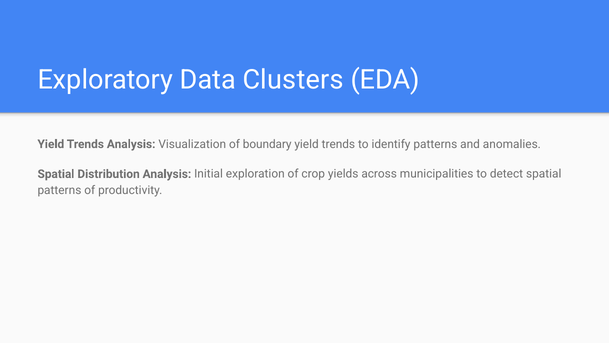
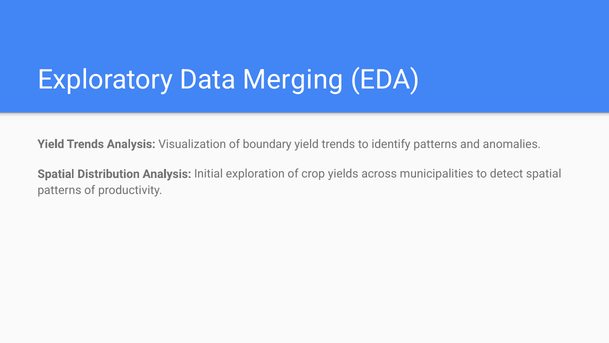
Clusters: Clusters -> Merging
